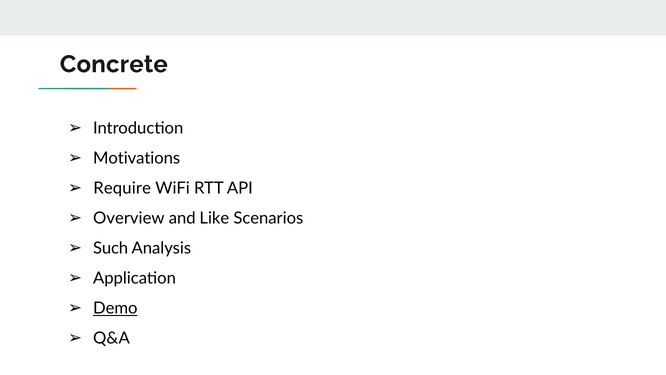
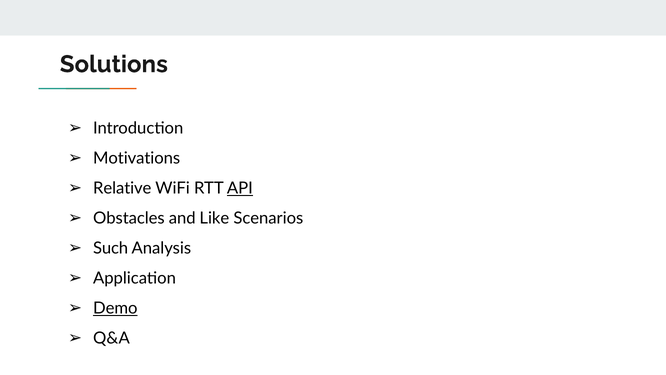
Concrete: Concrete -> Solutions
Require: Require -> Relative
API underline: none -> present
Overview: Overview -> Obstacles
